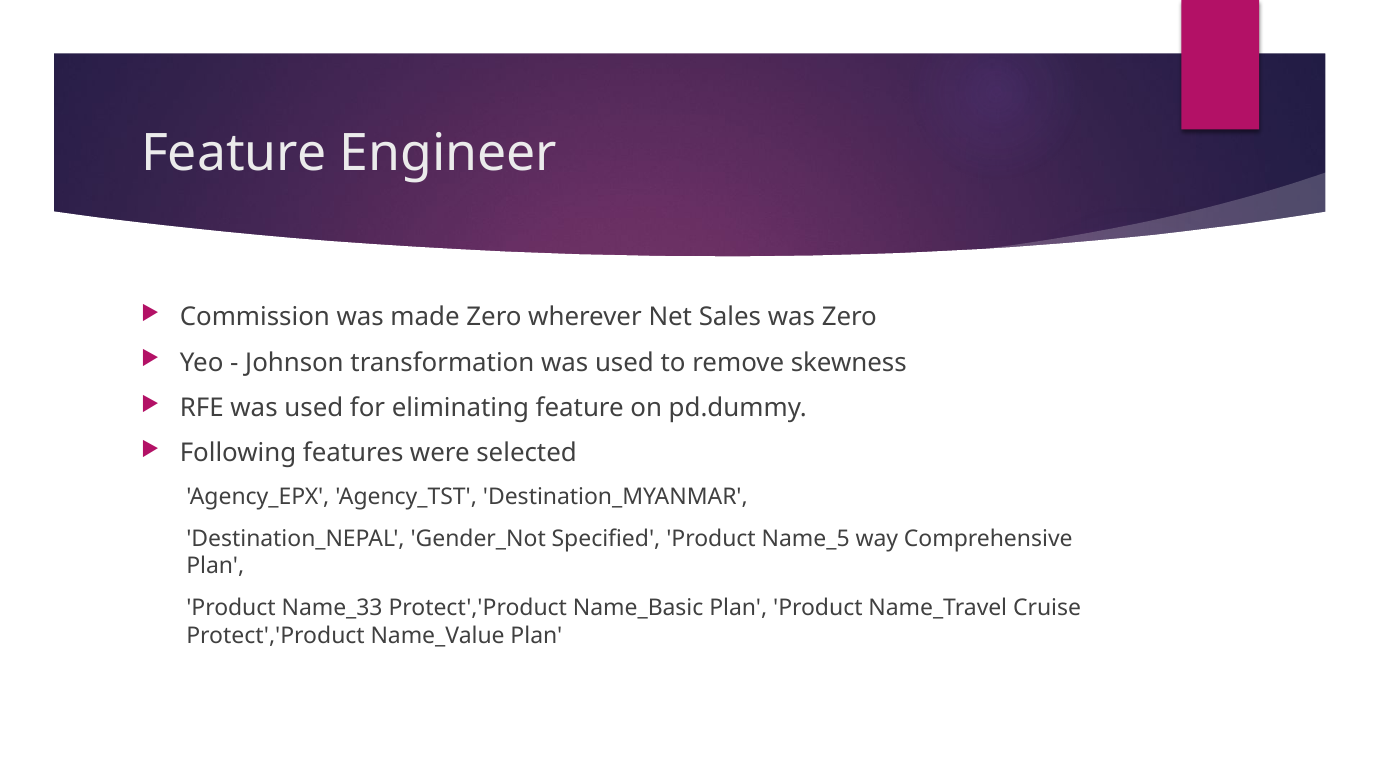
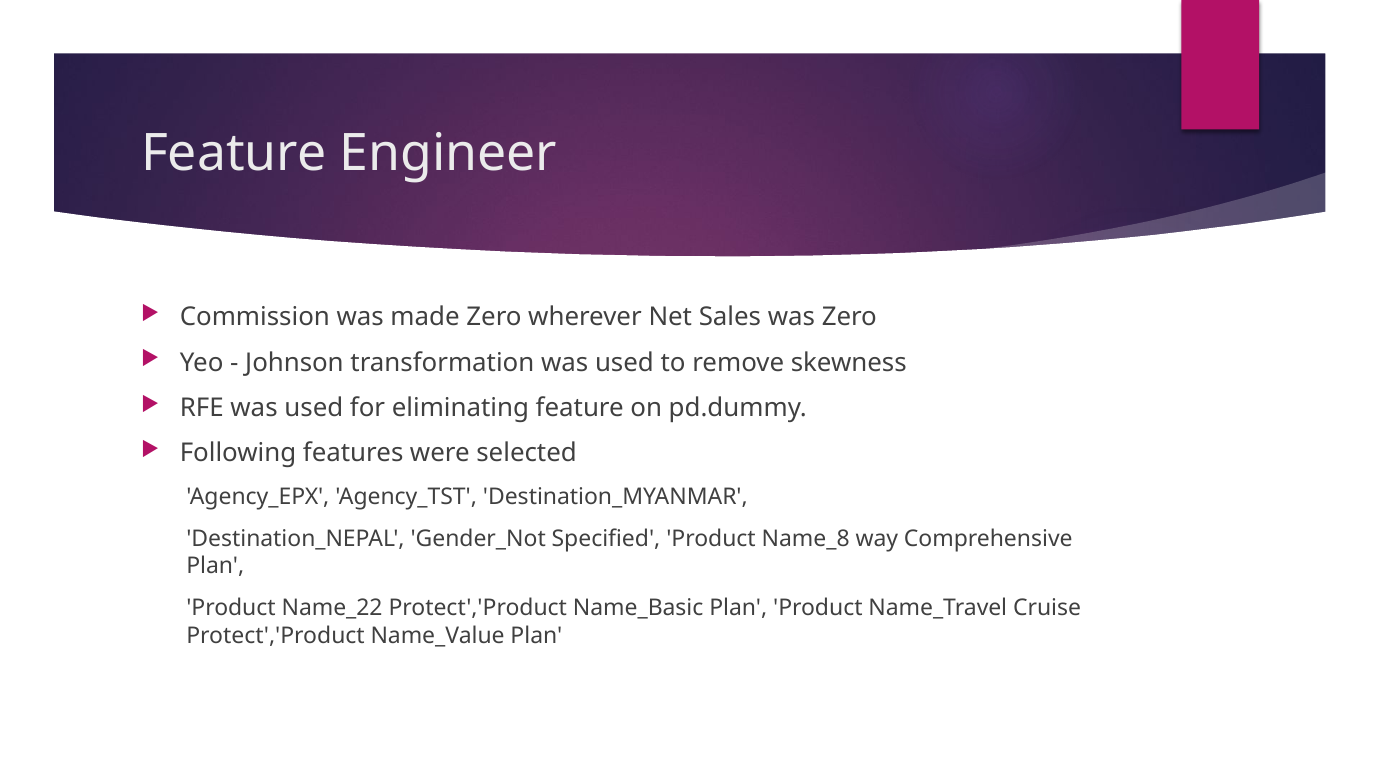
Name_5: Name_5 -> Name_8
Name_33: Name_33 -> Name_22
